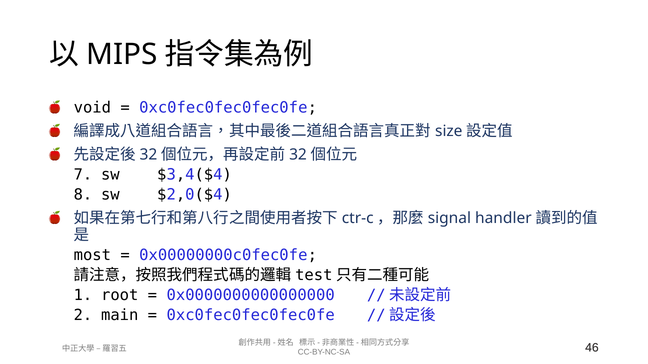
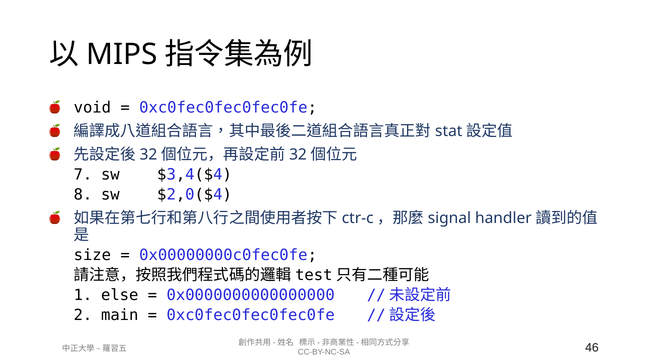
size: size -> stat
most: most -> size
root: root -> else
